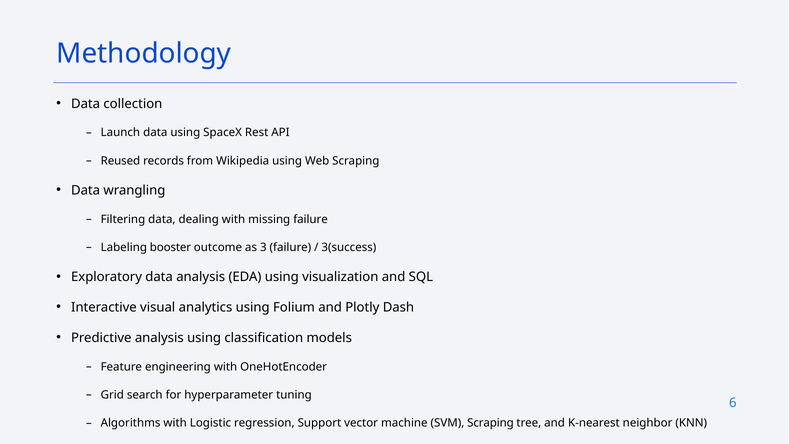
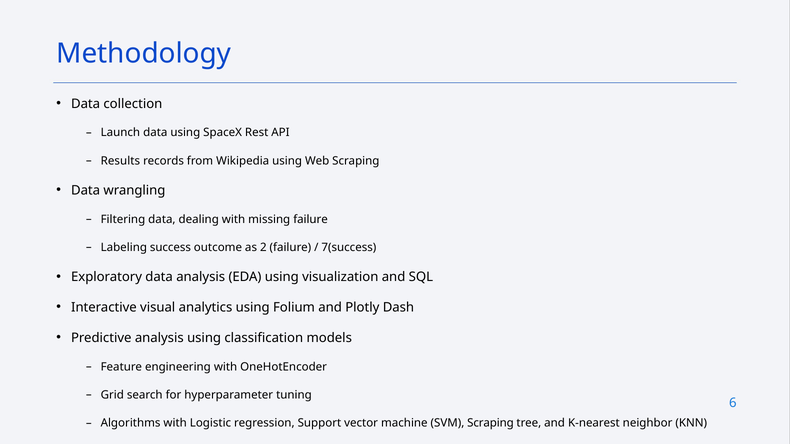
Reused: Reused -> Results
booster: booster -> success
3: 3 -> 2
3(success: 3(success -> 7(success
